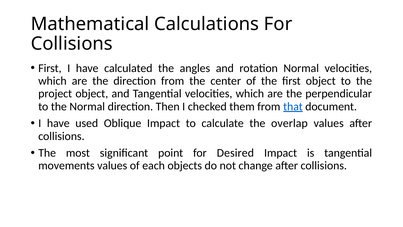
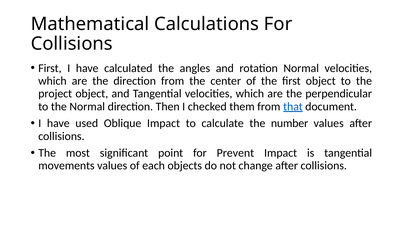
overlap: overlap -> number
Desired: Desired -> Prevent
